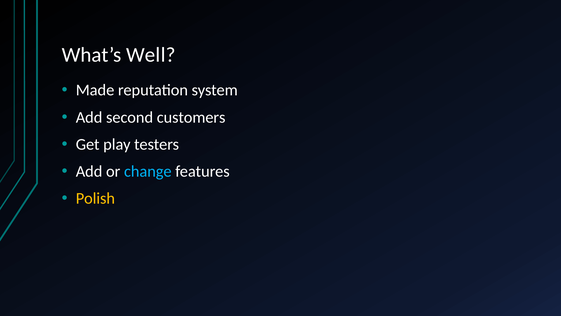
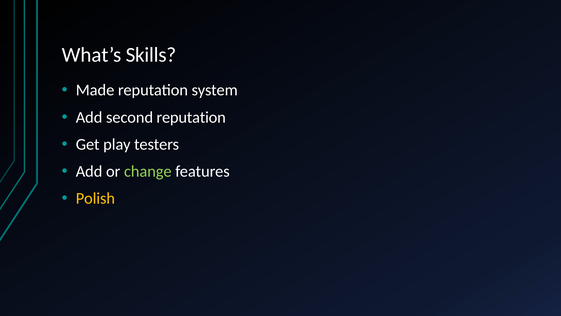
Well: Well -> Skills
second customers: customers -> reputation
change colour: light blue -> light green
